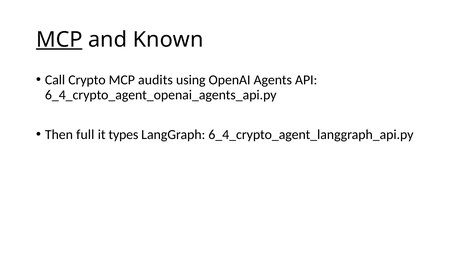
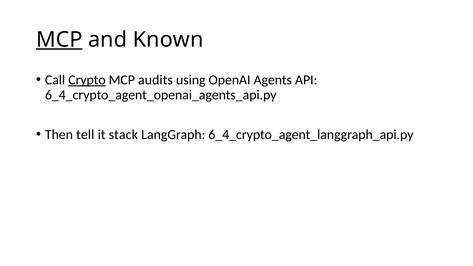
Crypto underline: none -> present
full: full -> tell
types: types -> stack
